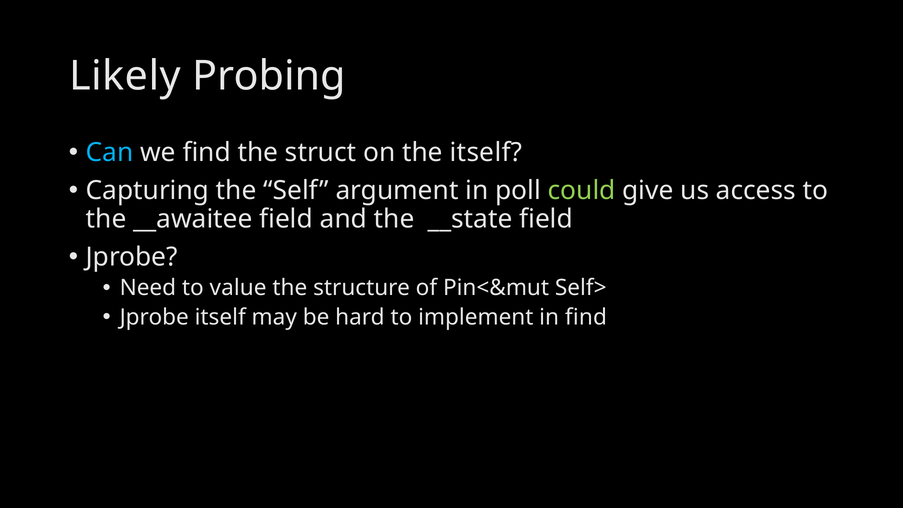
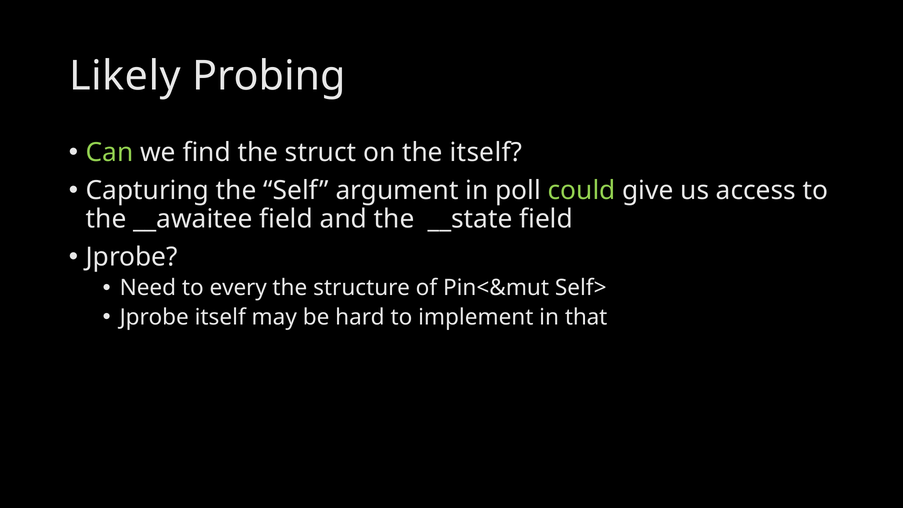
Can colour: light blue -> light green
value: value -> every
in find: find -> that
